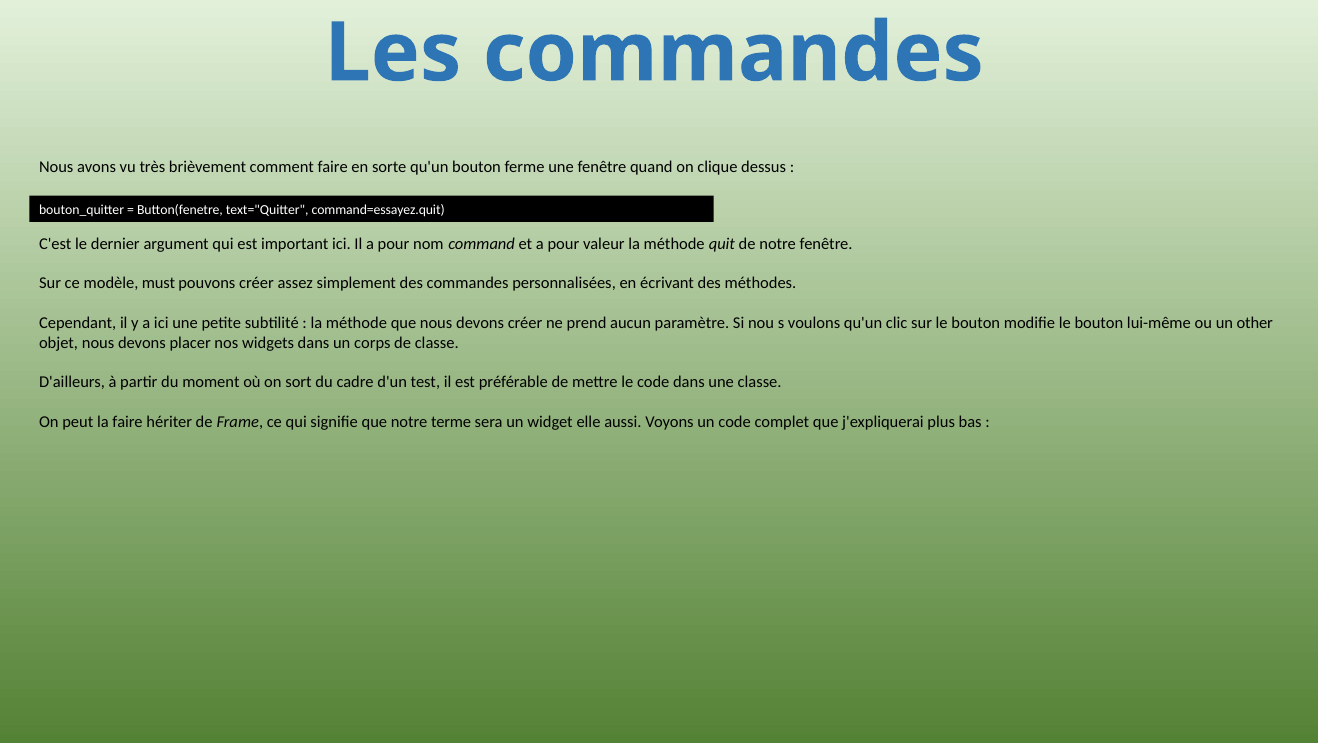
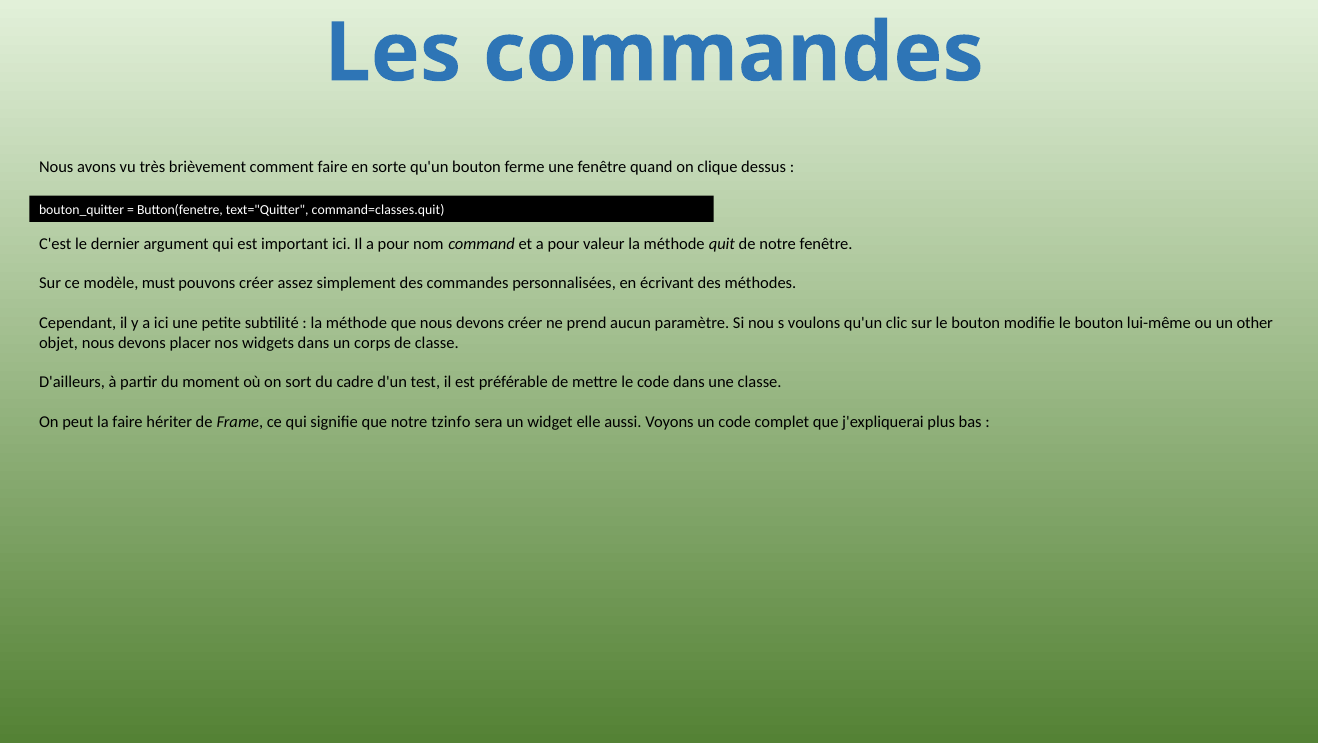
command=essayez.quit: command=essayez.quit -> command=classes.quit
terme: terme -> tzinfo
